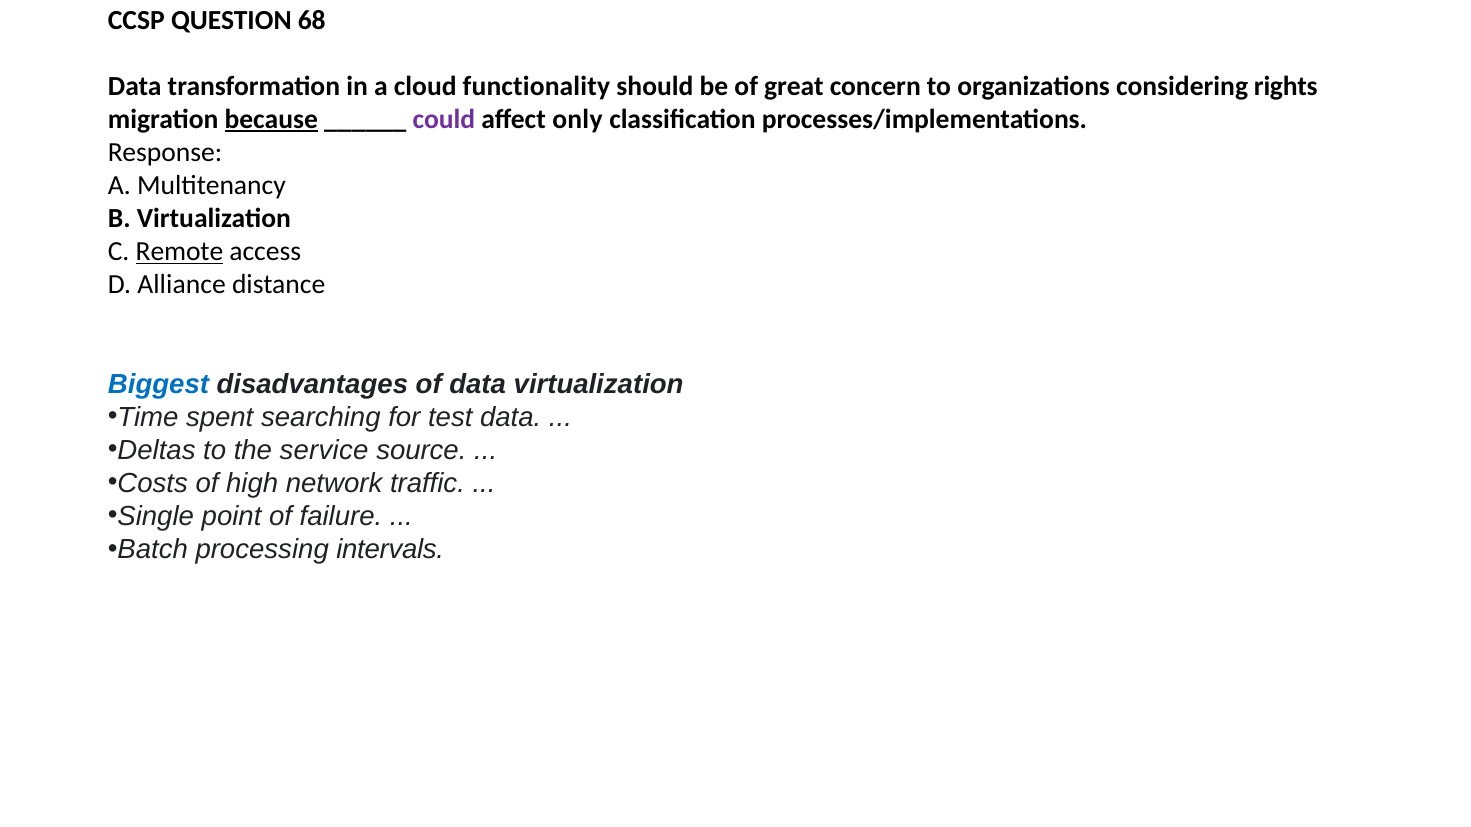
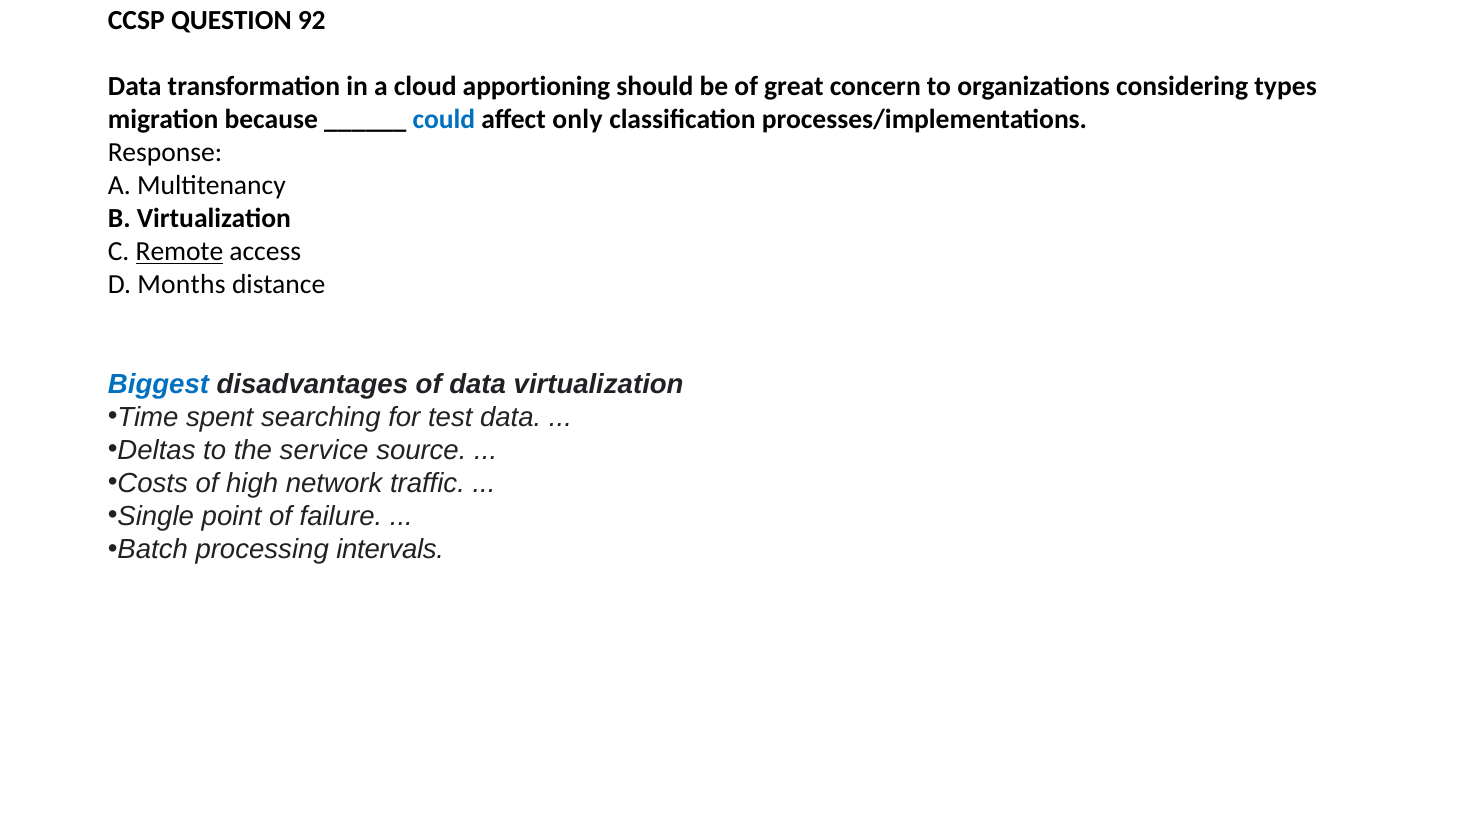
68: 68 -> 92
functionality: functionality -> apportioning
rights: rights -> types
because underline: present -> none
could colour: purple -> blue
Alliance: Alliance -> Months
